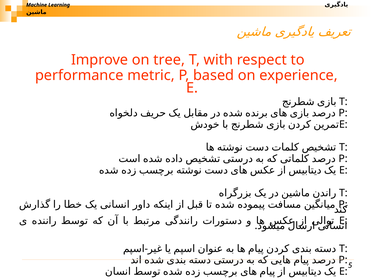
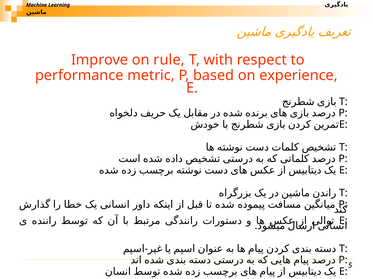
tree: tree -> rule
